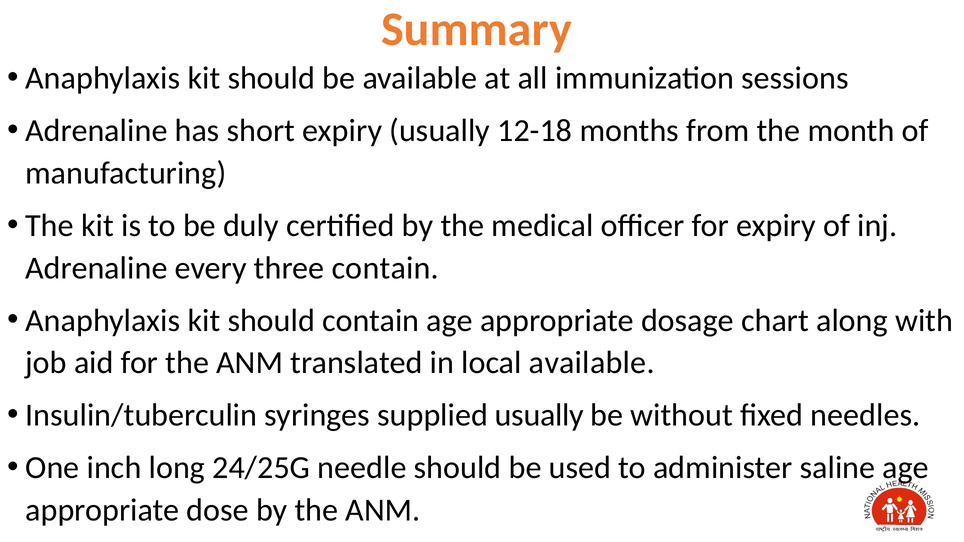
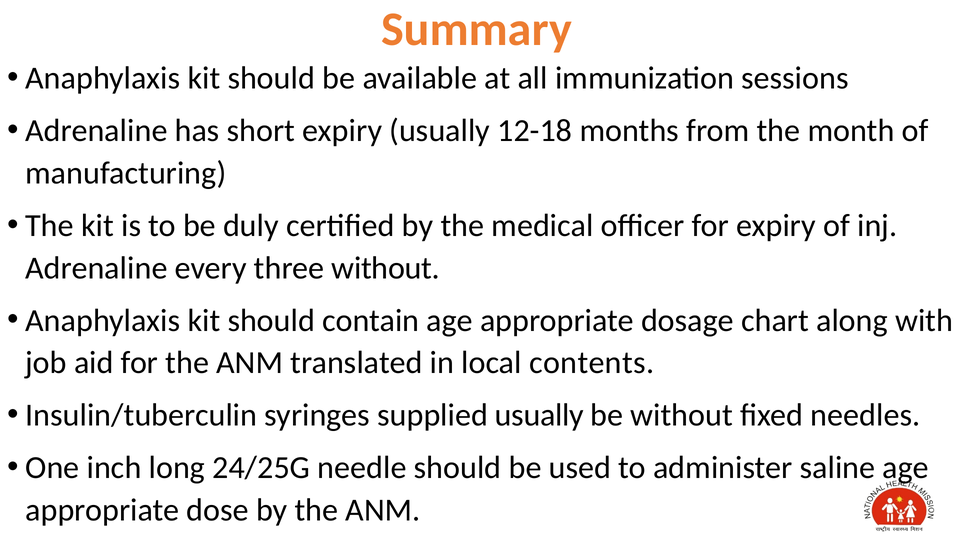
three contain: contain -> without
local available: available -> contents
